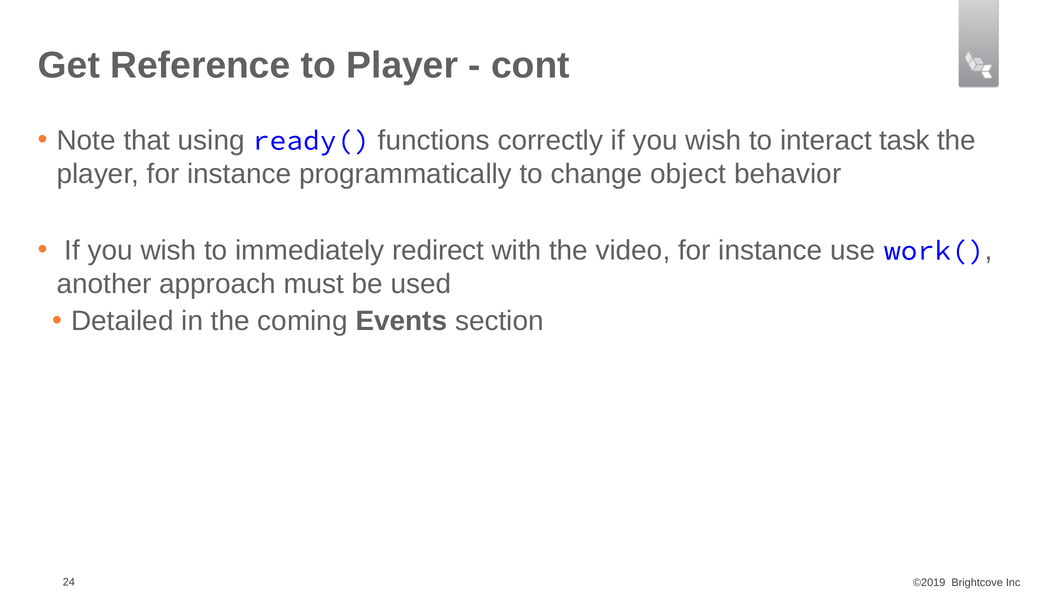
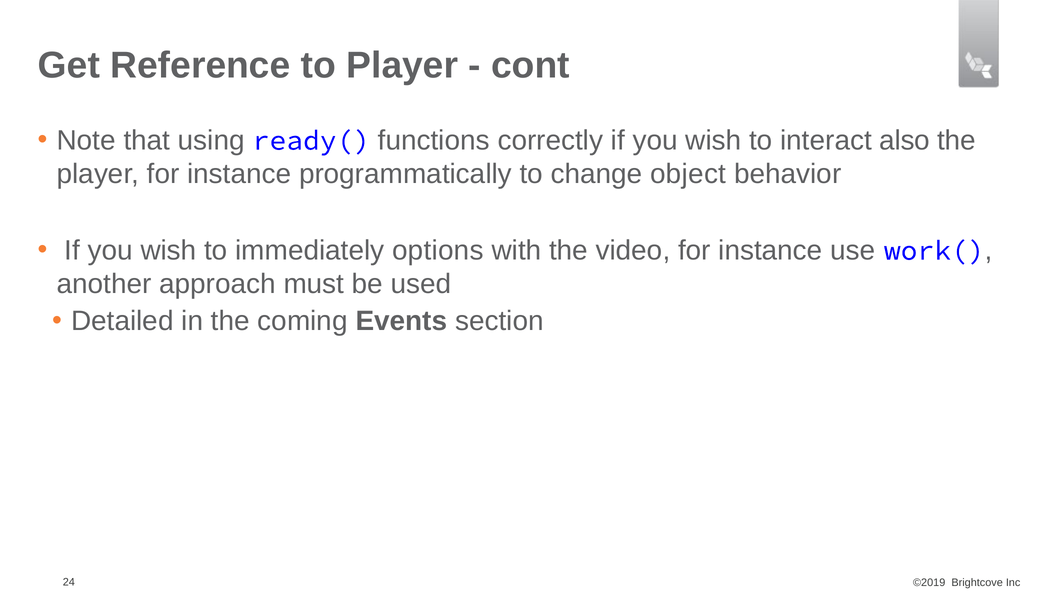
task: task -> also
redirect: redirect -> options
